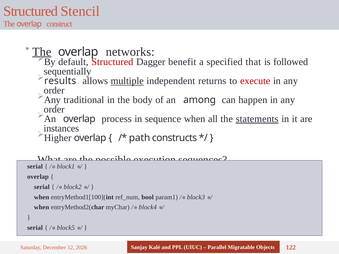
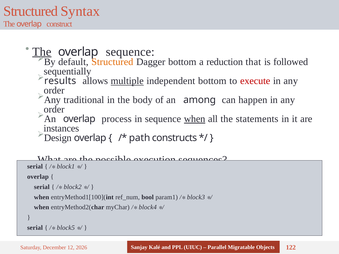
Stencil: Stencil -> Syntax
overlap networks: networks -> sequence
Structured at (112, 62) colour: red -> orange
Dagger benefit: benefit -> bottom
specified: specified -> reduction
independent returns: returns -> bottom
when at (195, 119) underline: none -> present
statements underline: present -> none
Higher: Higher -> Design
